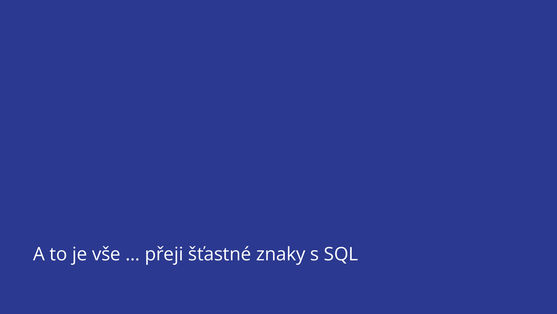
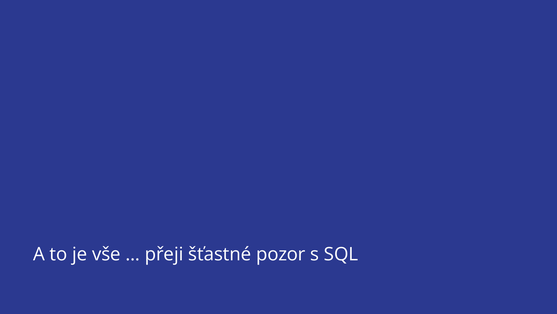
znaky: znaky -> pozor
